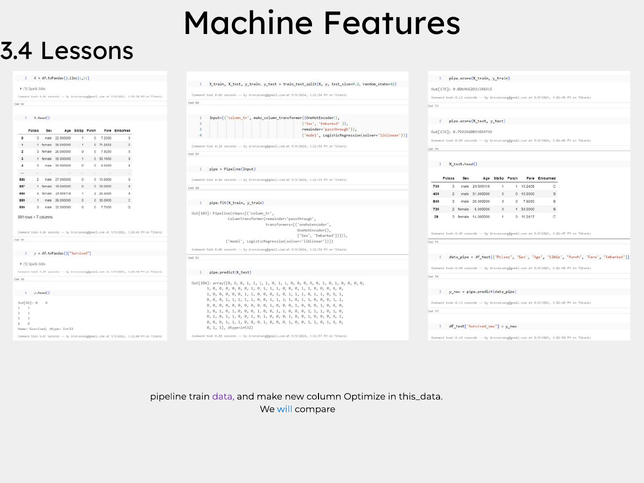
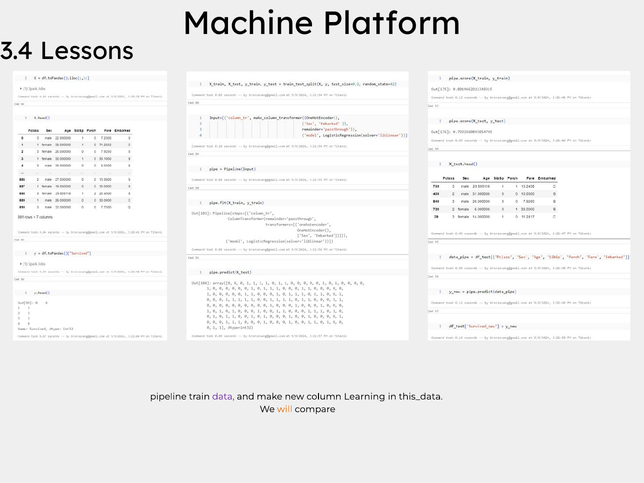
Features: Features -> Platform
Optimize: Optimize -> Learning
will colour: blue -> orange
